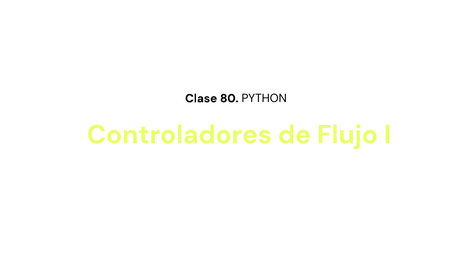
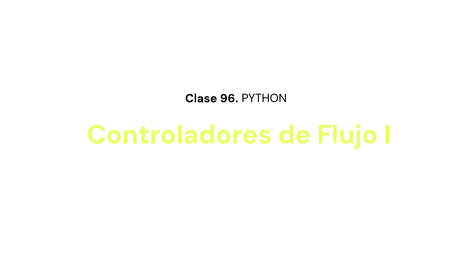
80: 80 -> 96
